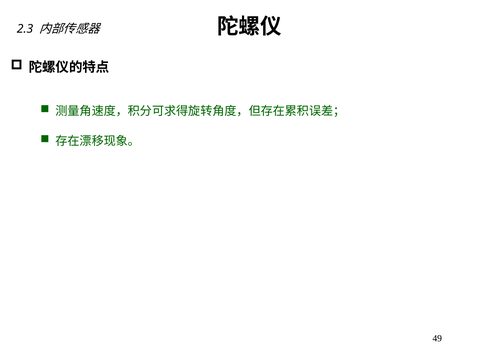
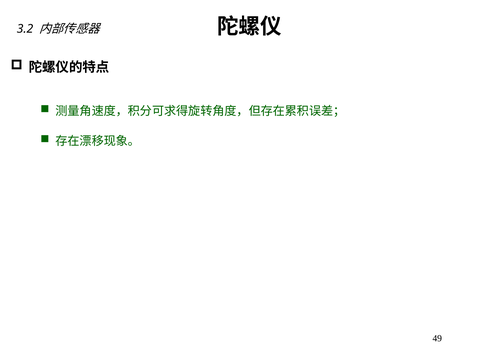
2.3: 2.3 -> 3.2
